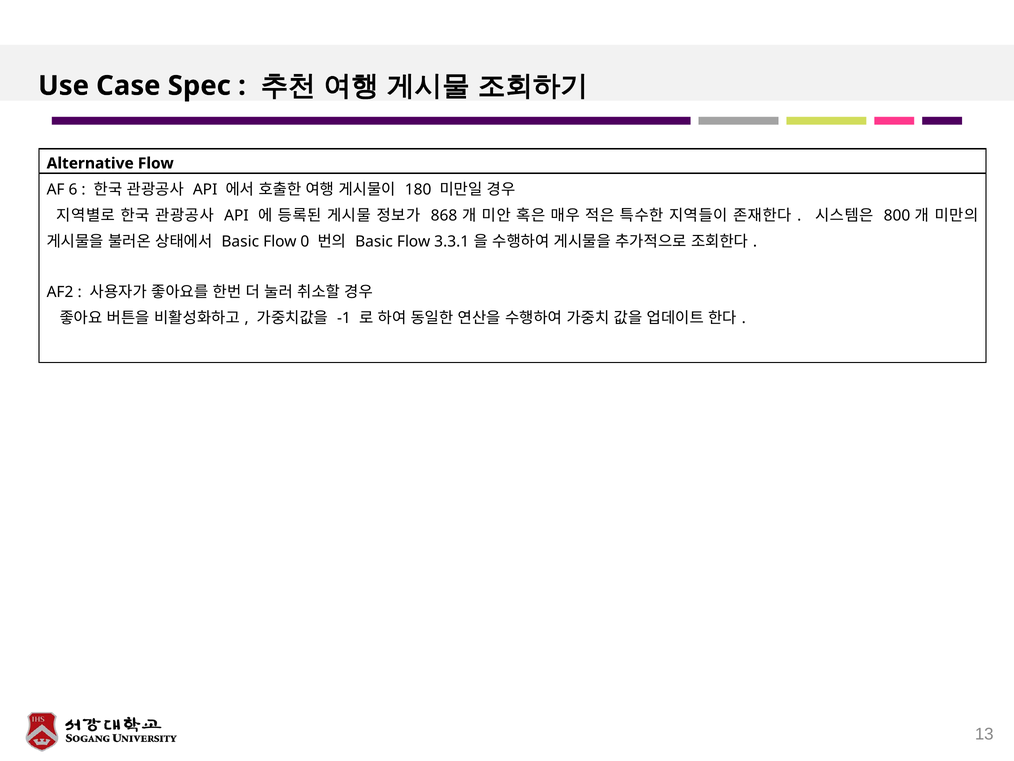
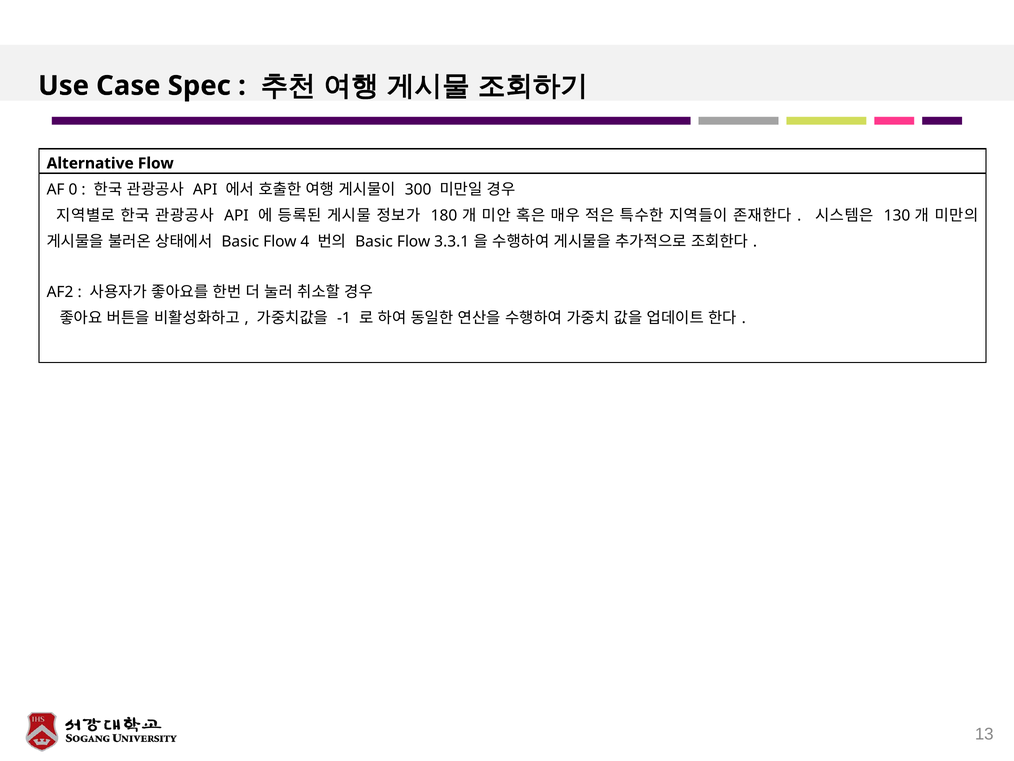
6: 6 -> 0
180: 180 -> 300
868: 868 -> 180
800: 800 -> 130
0: 0 -> 4
